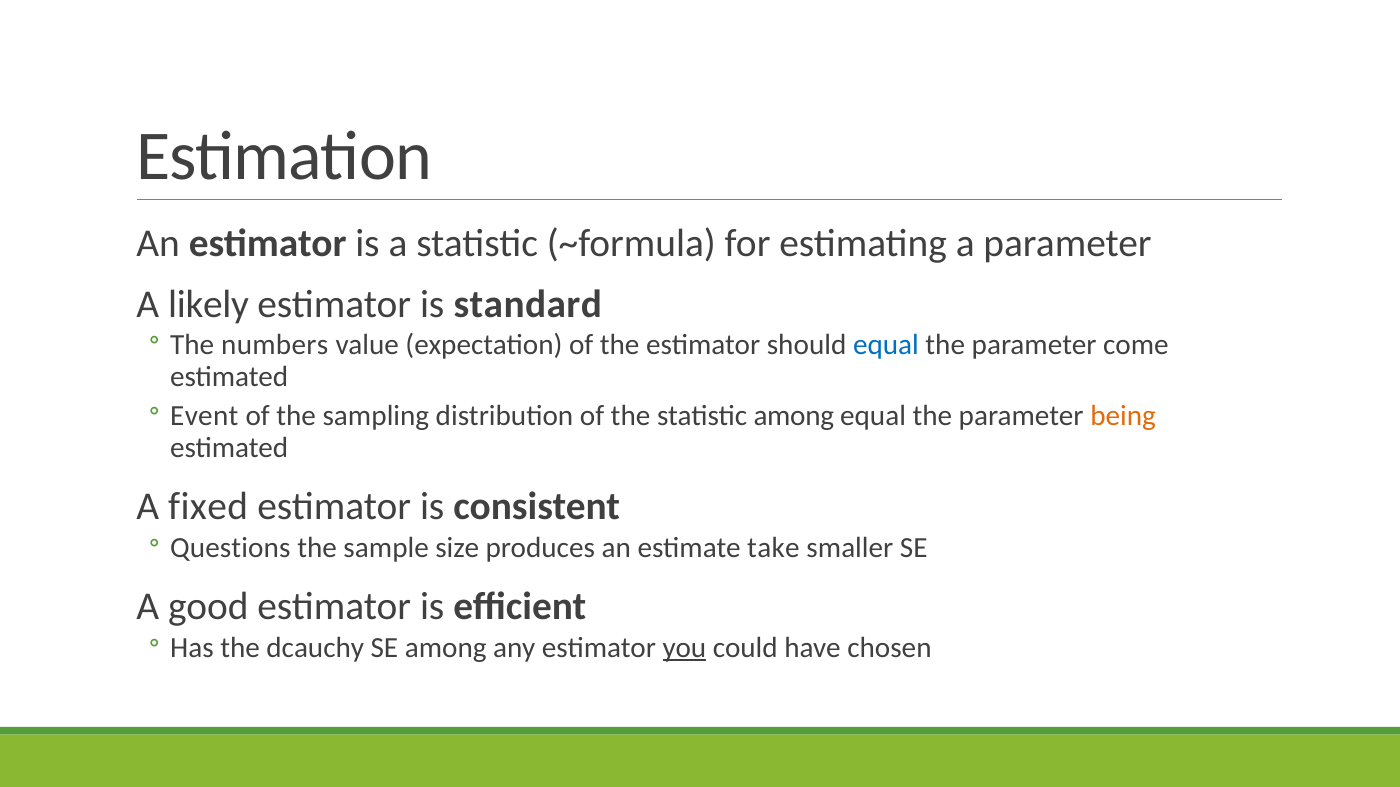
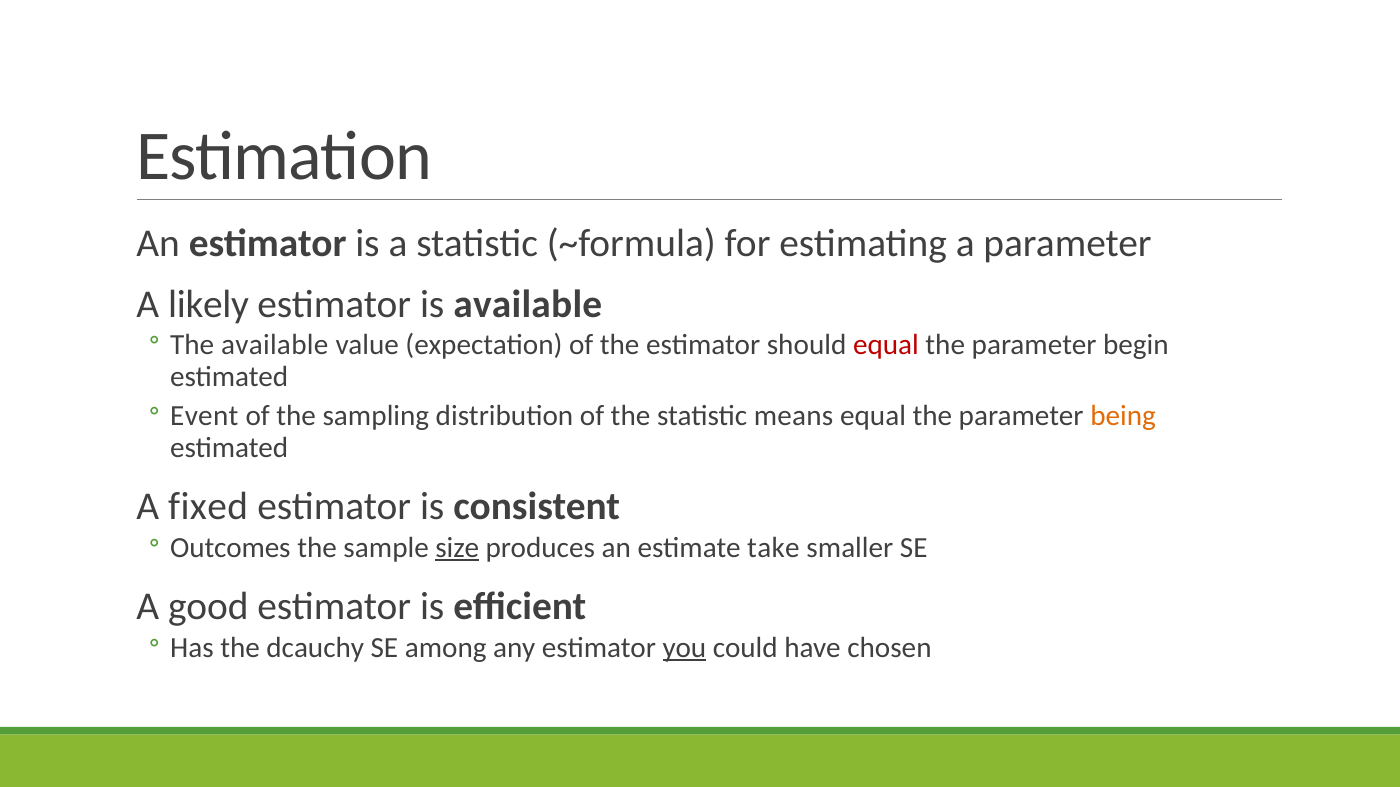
is standard: standard -> available
The numbers: numbers -> available
equal at (886, 345) colour: blue -> red
come: come -> begin
statistic among: among -> means
Questions: Questions -> Outcomes
size underline: none -> present
